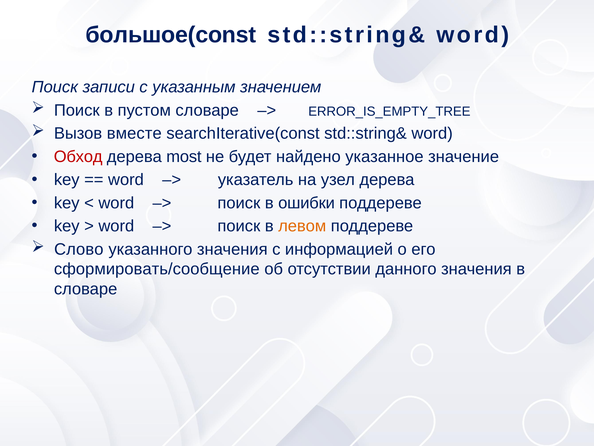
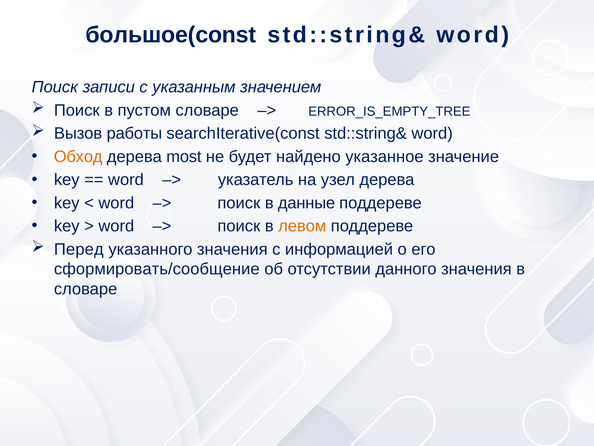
вместе: вместе -> работы
Обход colour: red -> orange
ошибки: ошибки -> данные
Слово: Слово -> Перед
